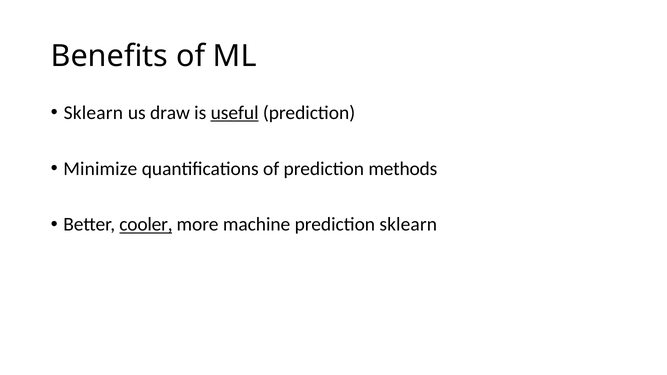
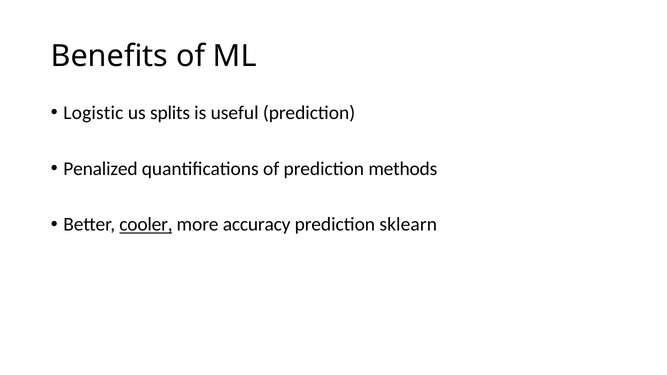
Sklearn at (93, 113): Sklearn -> Logistic
draw: draw -> splits
useful underline: present -> none
Minimize: Minimize -> Penalized
machine: machine -> accuracy
